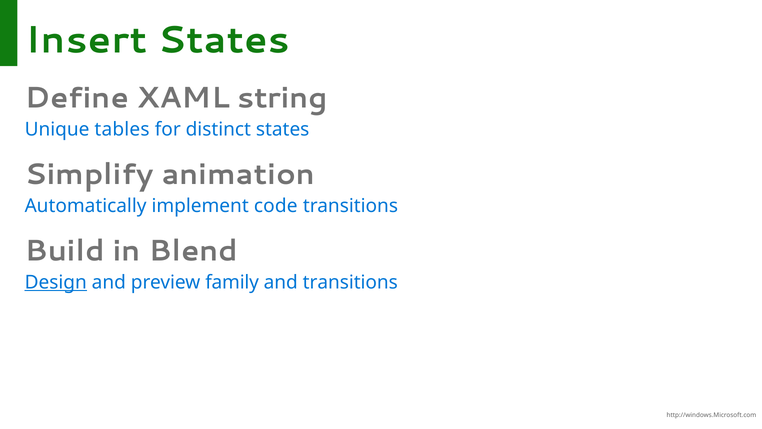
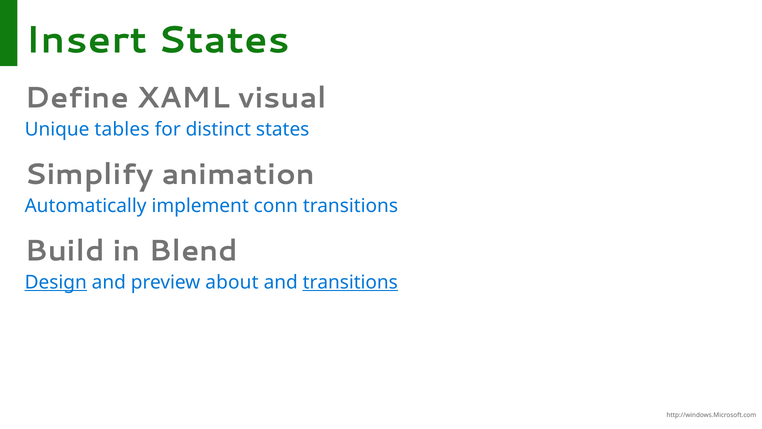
string: string -> visual
code: code -> conn
family: family -> about
transitions at (350, 282) underline: none -> present
